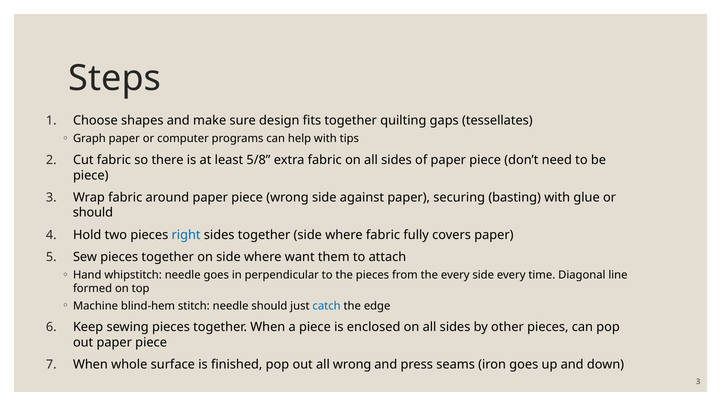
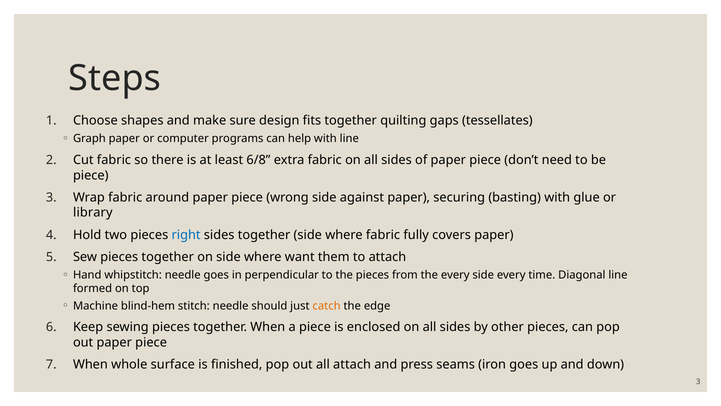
with tips: tips -> line
5/8: 5/8 -> 6/8
should at (93, 213): should -> library
catch colour: blue -> orange
all wrong: wrong -> attach
